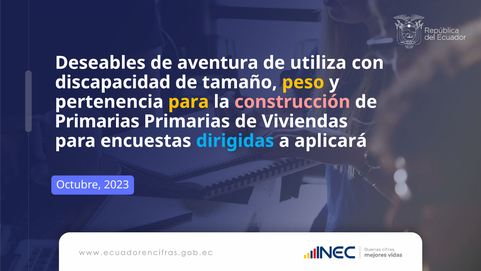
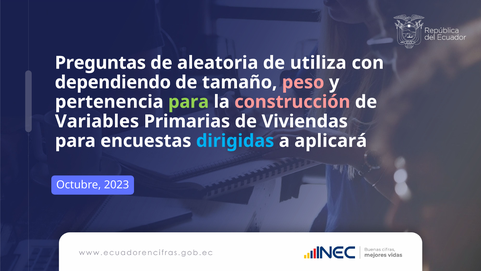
Deseables: Deseables -> Preguntas
aventura: aventura -> aleatoria
discapacidad: discapacidad -> dependiendo
peso colour: yellow -> pink
para at (189, 102) colour: yellow -> light green
Primarias at (97, 121): Primarias -> Variables
